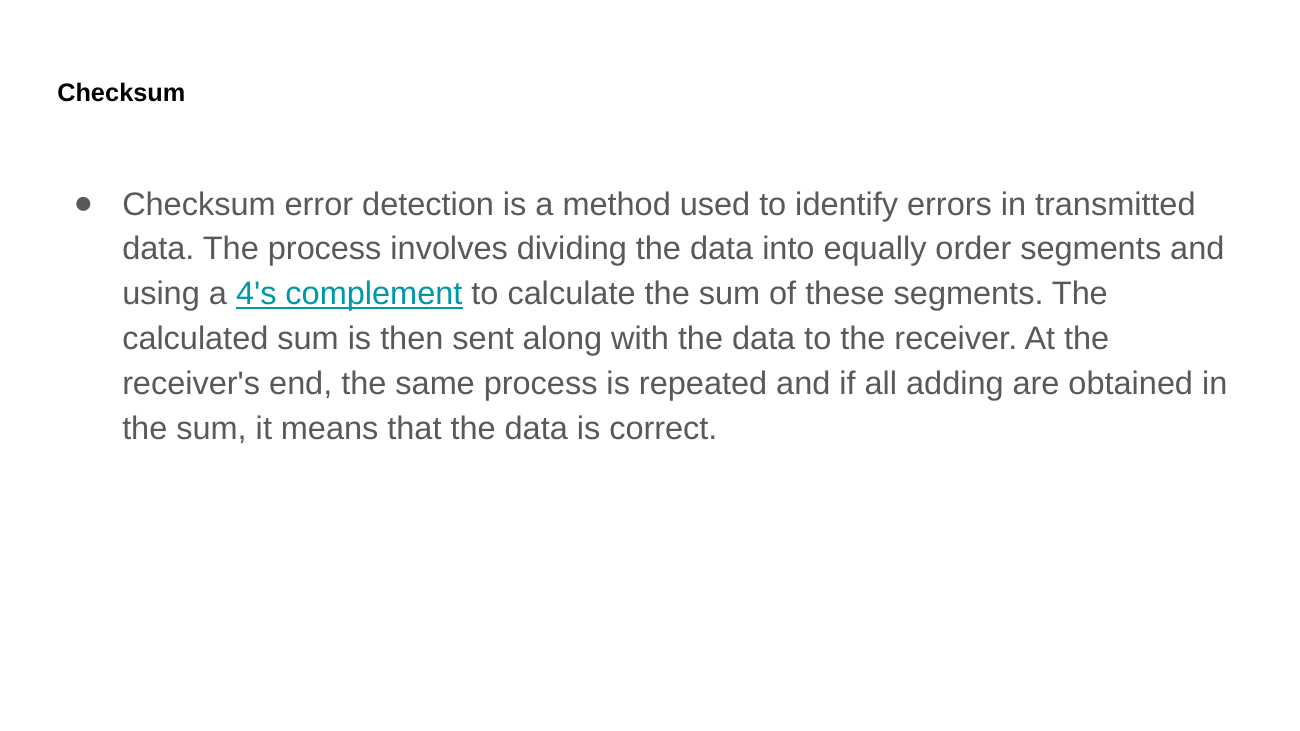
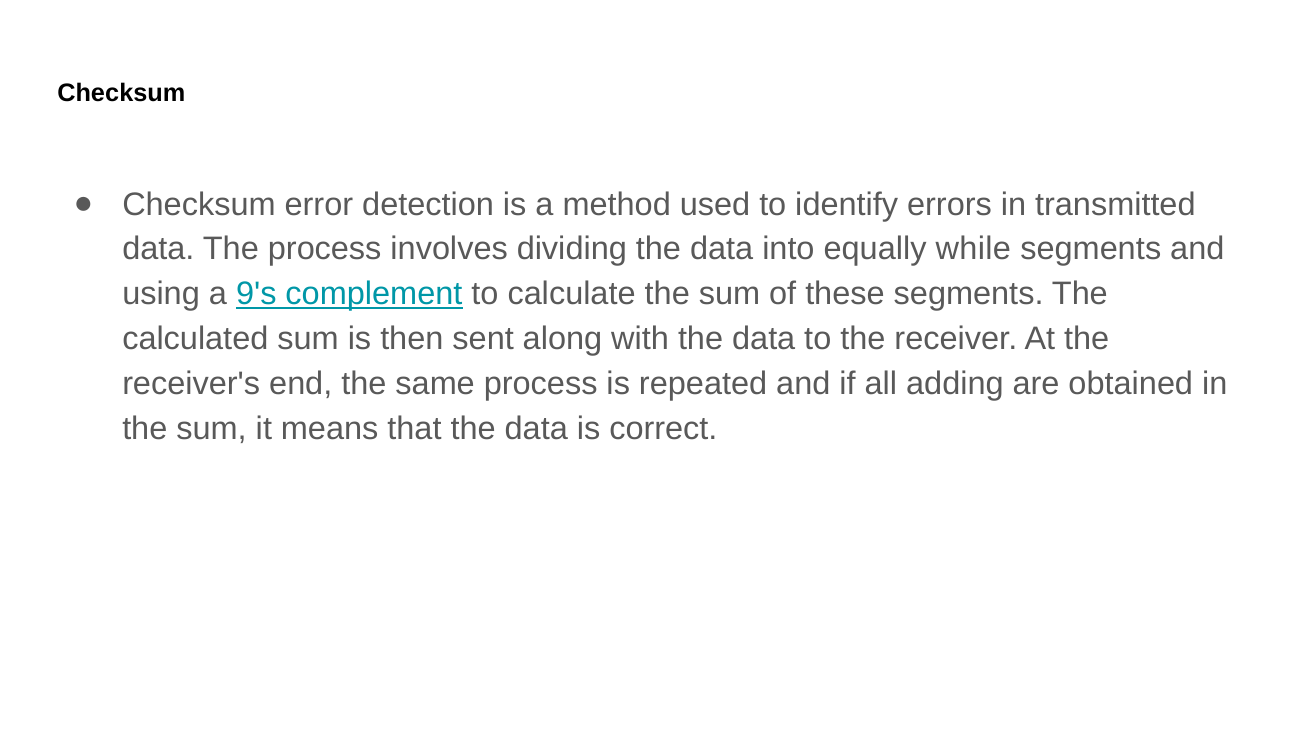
order: order -> while
4's: 4's -> 9's
